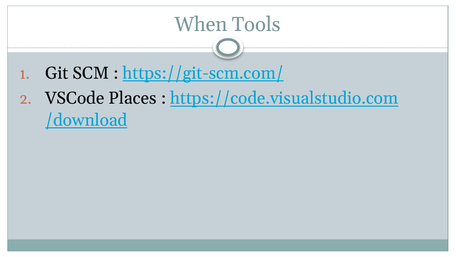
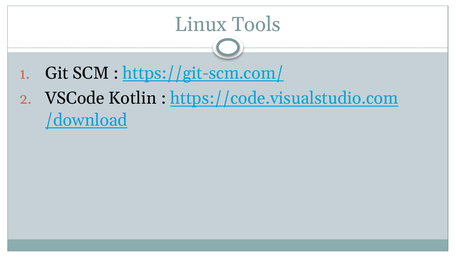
When: When -> Linux
Places: Places -> Kotlin
